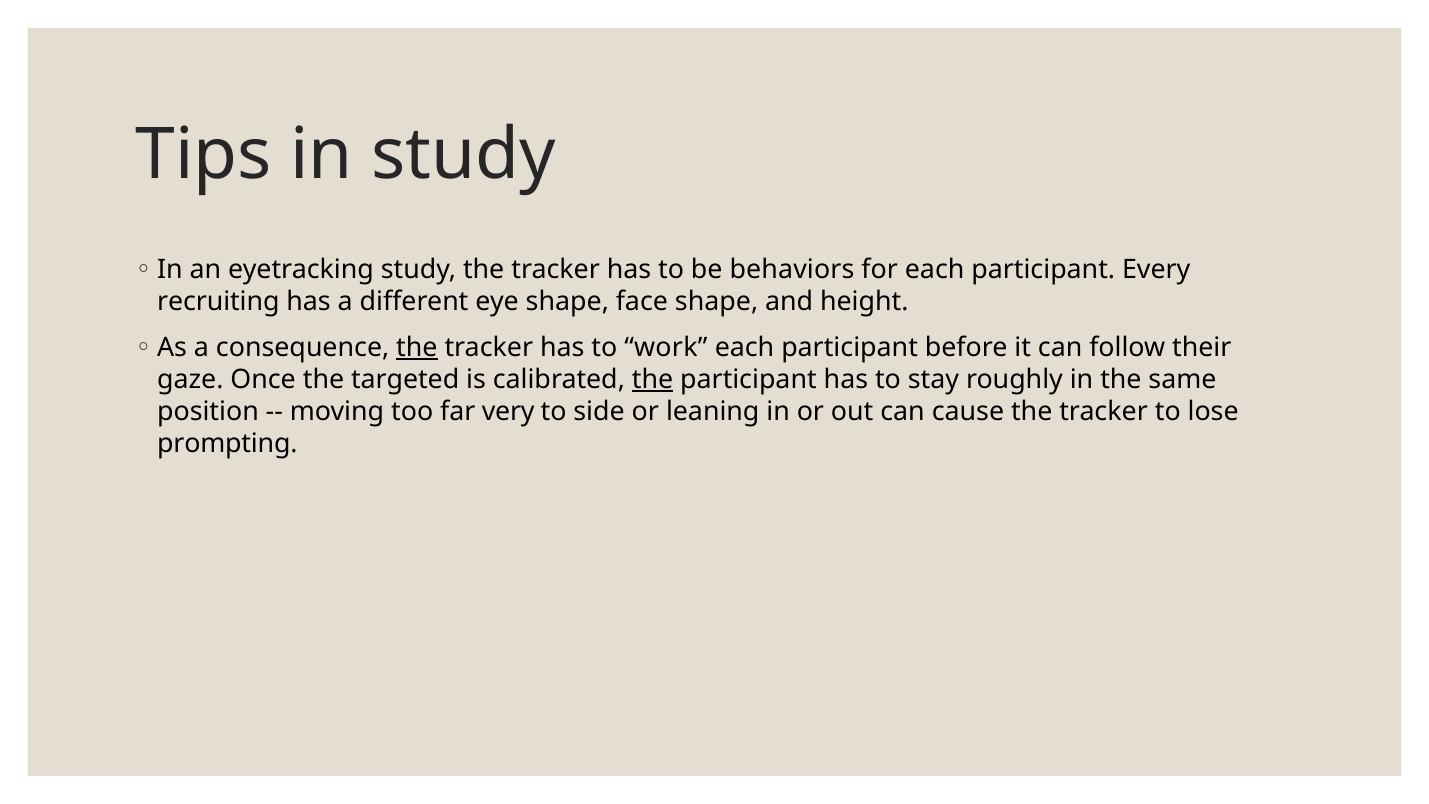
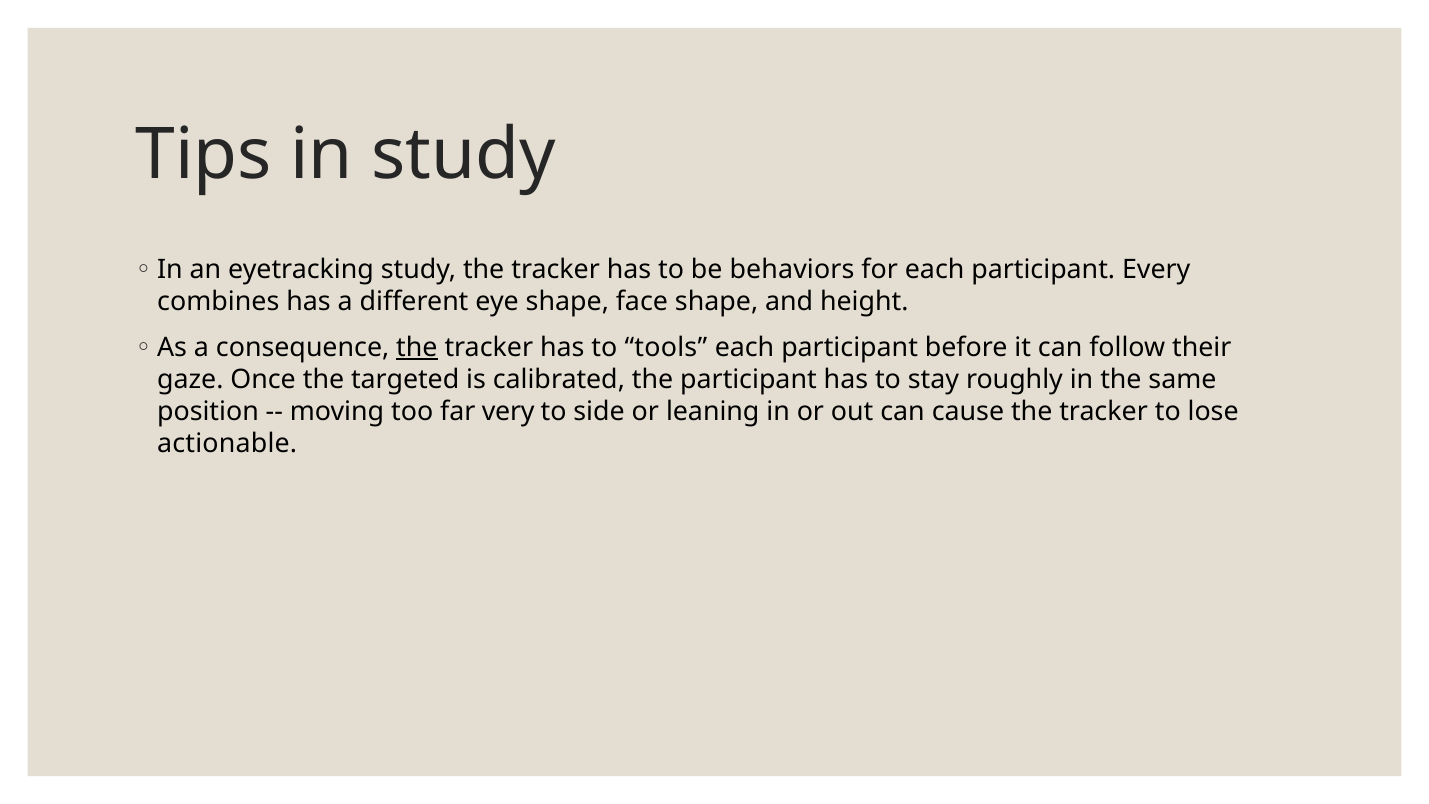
recruiting: recruiting -> combines
work: work -> tools
the at (653, 380) underline: present -> none
prompting: prompting -> actionable
